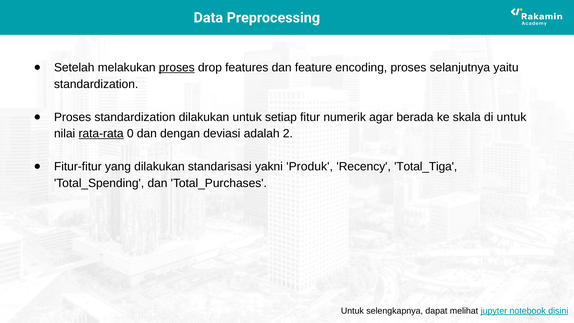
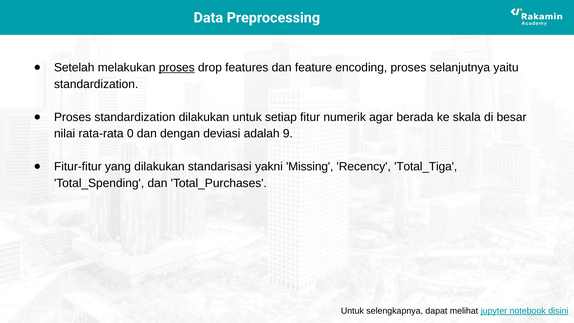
di untuk: untuk -> besar
rata-rata underline: present -> none
2: 2 -> 9
Produk: Produk -> Missing
